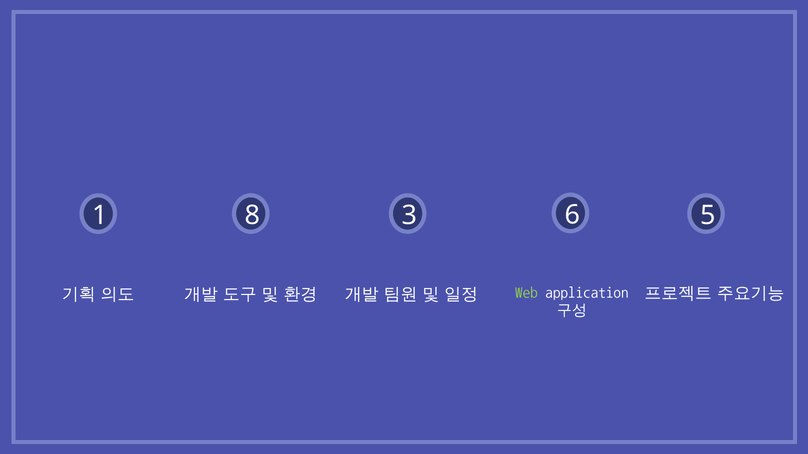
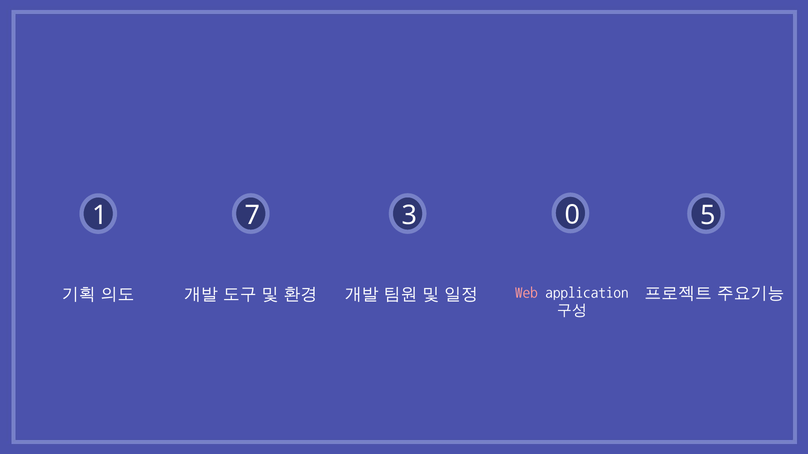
8: 8 -> 7
6: 6 -> 0
Web colour: light green -> pink
